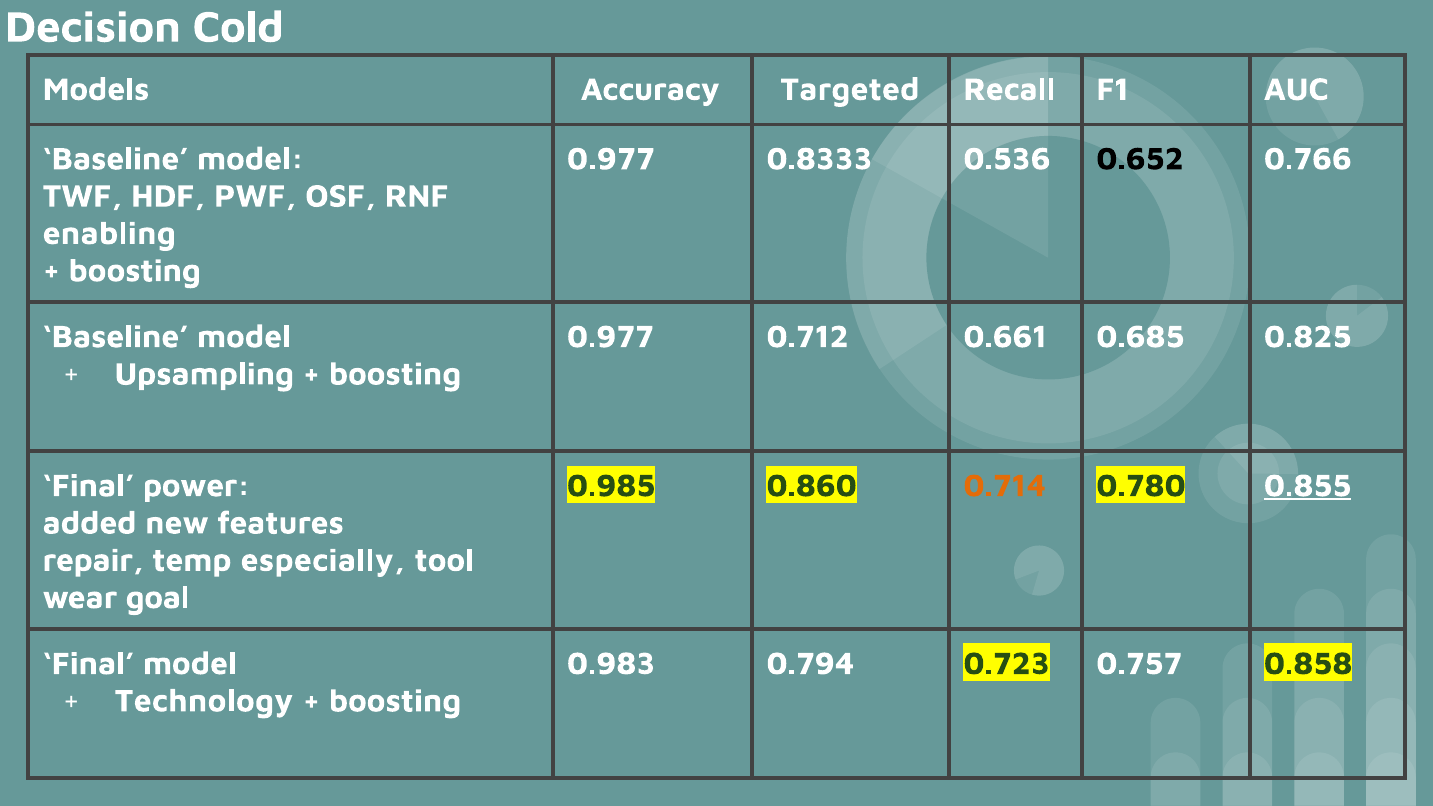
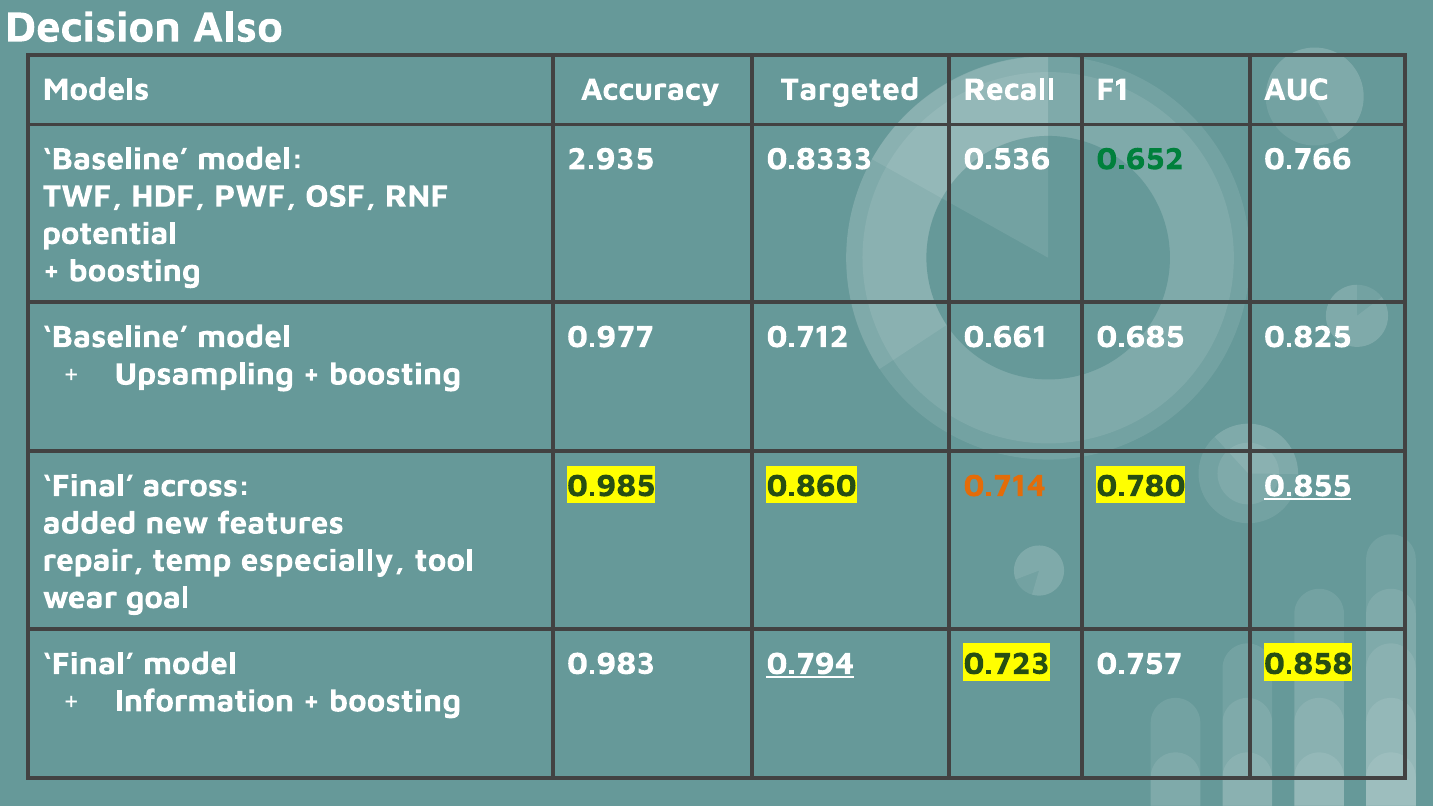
Cold: Cold -> Also
0.977 at (611, 159): 0.977 -> 2.935
0.652 colour: black -> green
enabling: enabling -> potential
power: power -> across
0.794 underline: none -> present
Technology: Technology -> Information
